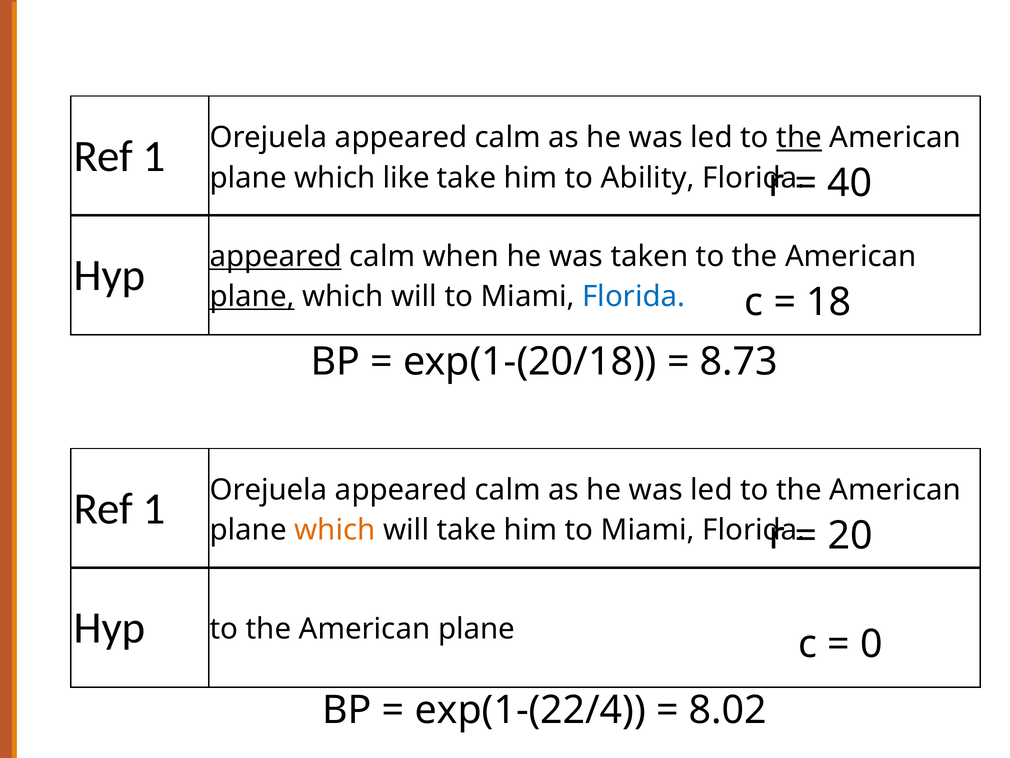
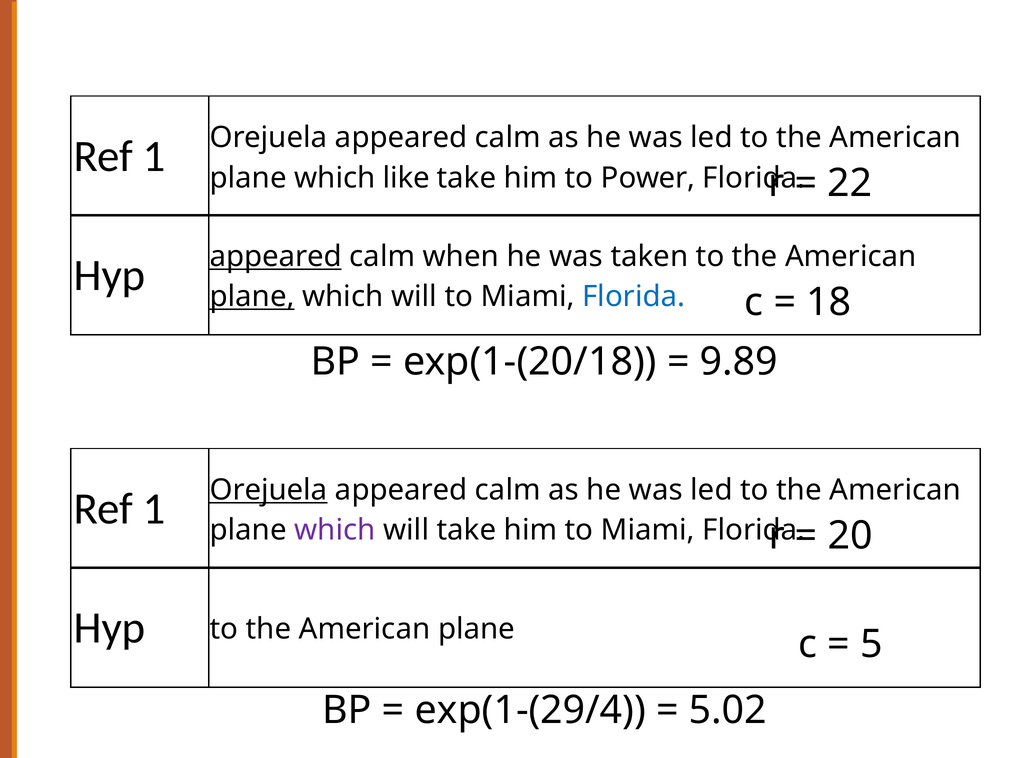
the at (799, 138) underline: present -> none
Ability: Ability -> Power
40: 40 -> 22
8.73: 8.73 -> 9.89
Orejuela at (269, 490) underline: none -> present
which at (335, 530) colour: orange -> purple
0: 0 -> 5
exp(1-(22/4: exp(1-(22/4 -> exp(1-(29/4
8.02: 8.02 -> 5.02
